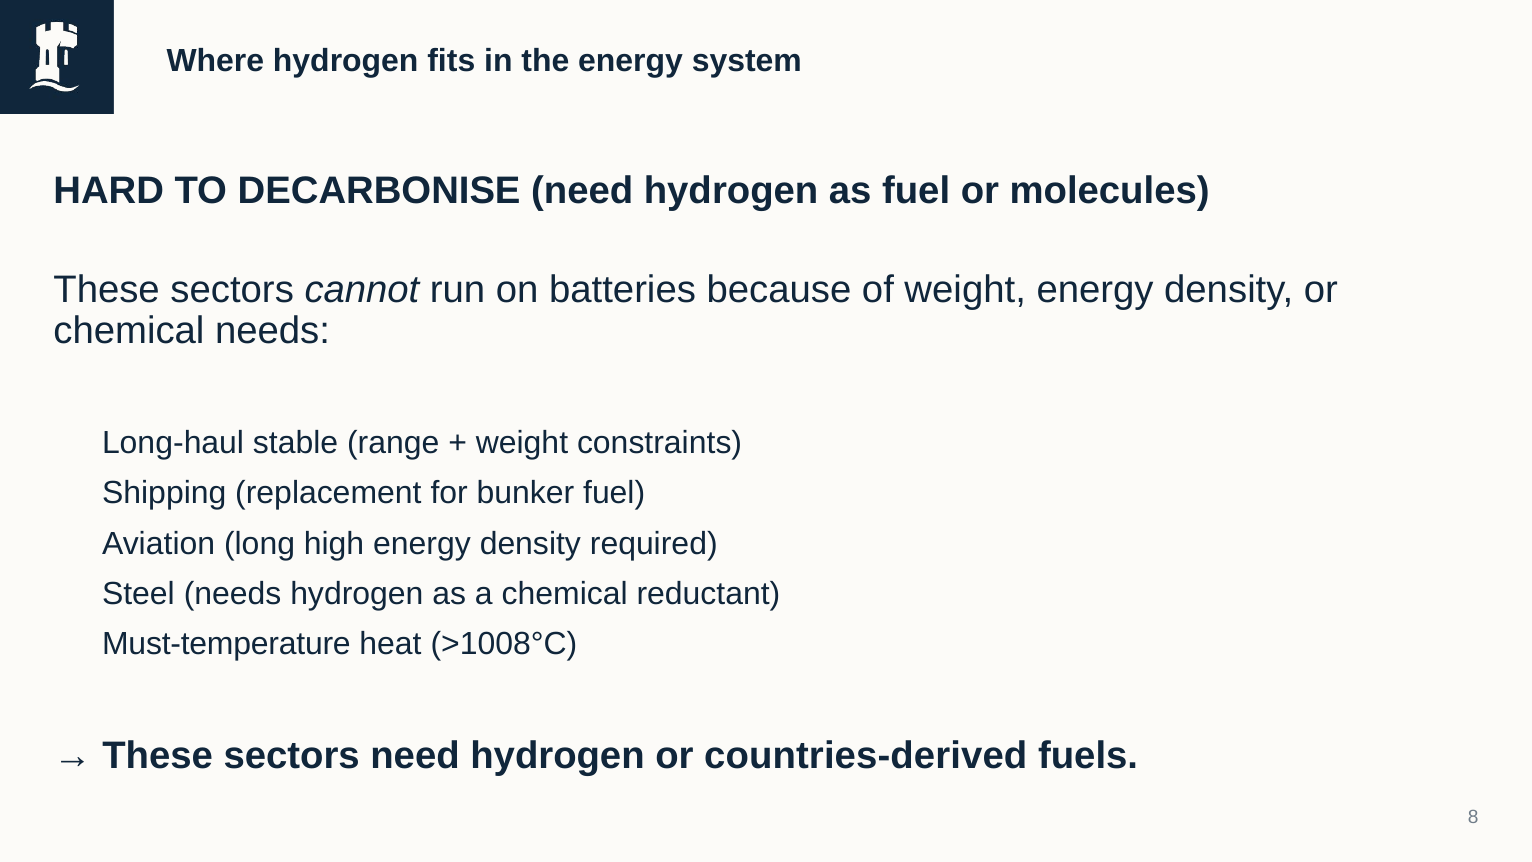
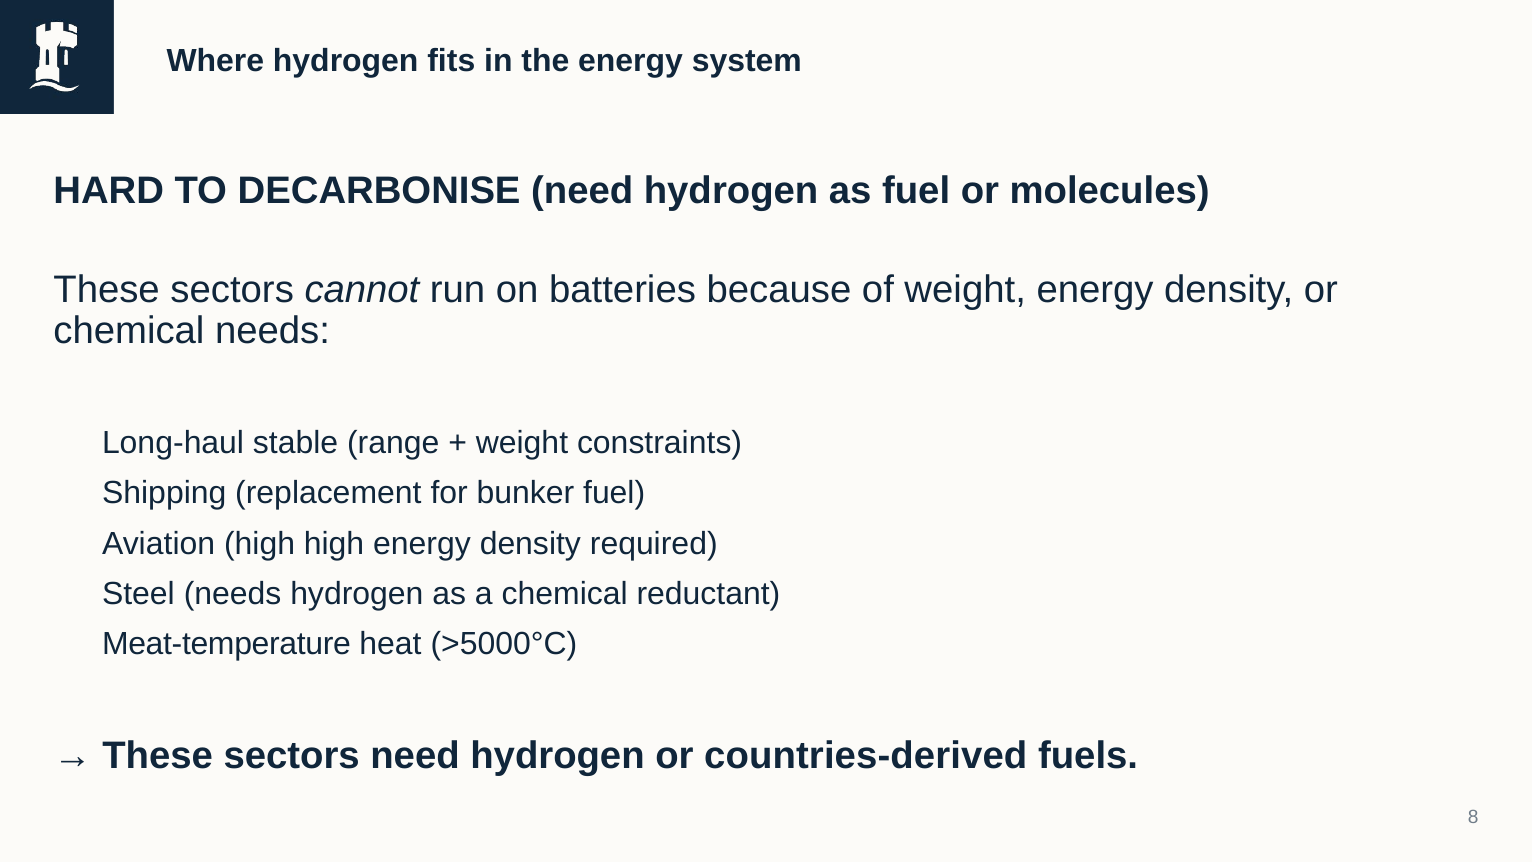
Aviation long: long -> high
Must-temperature: Must-temperature -> Meat-temperature
>1008°C: >1008°C -> >5000°C
